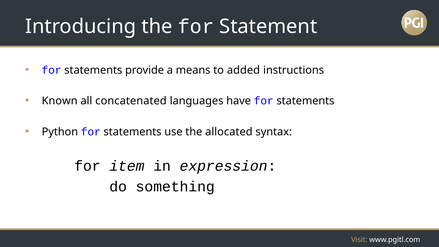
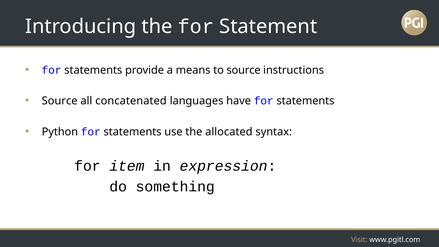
to added: added -> source
Known at (60, 101): Known -> Source
